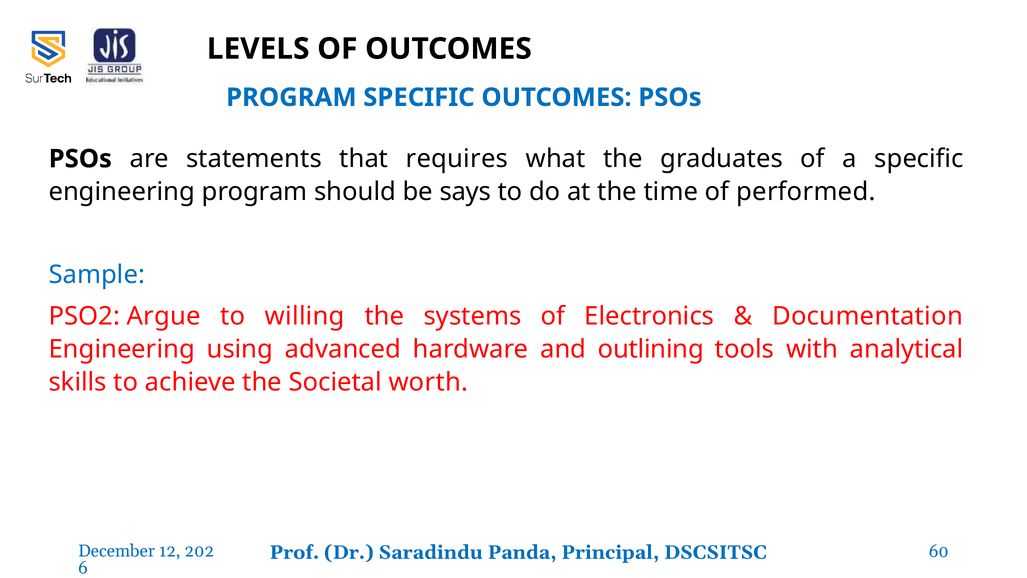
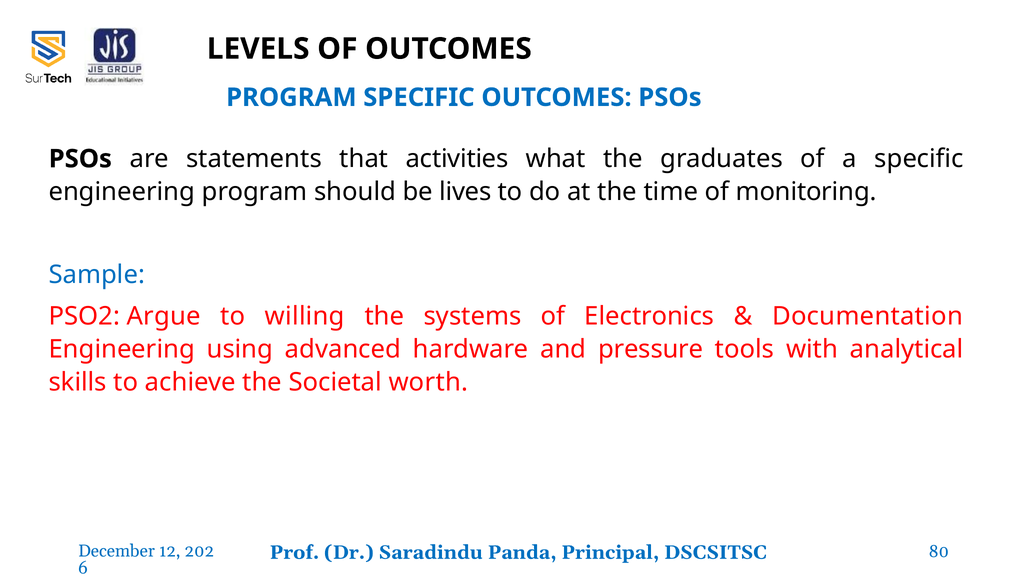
requires: requires -> activities
says: says -> lives
performed: performed -> monitoring
outlining: outlining -> pressure
60: 60 -> 80
